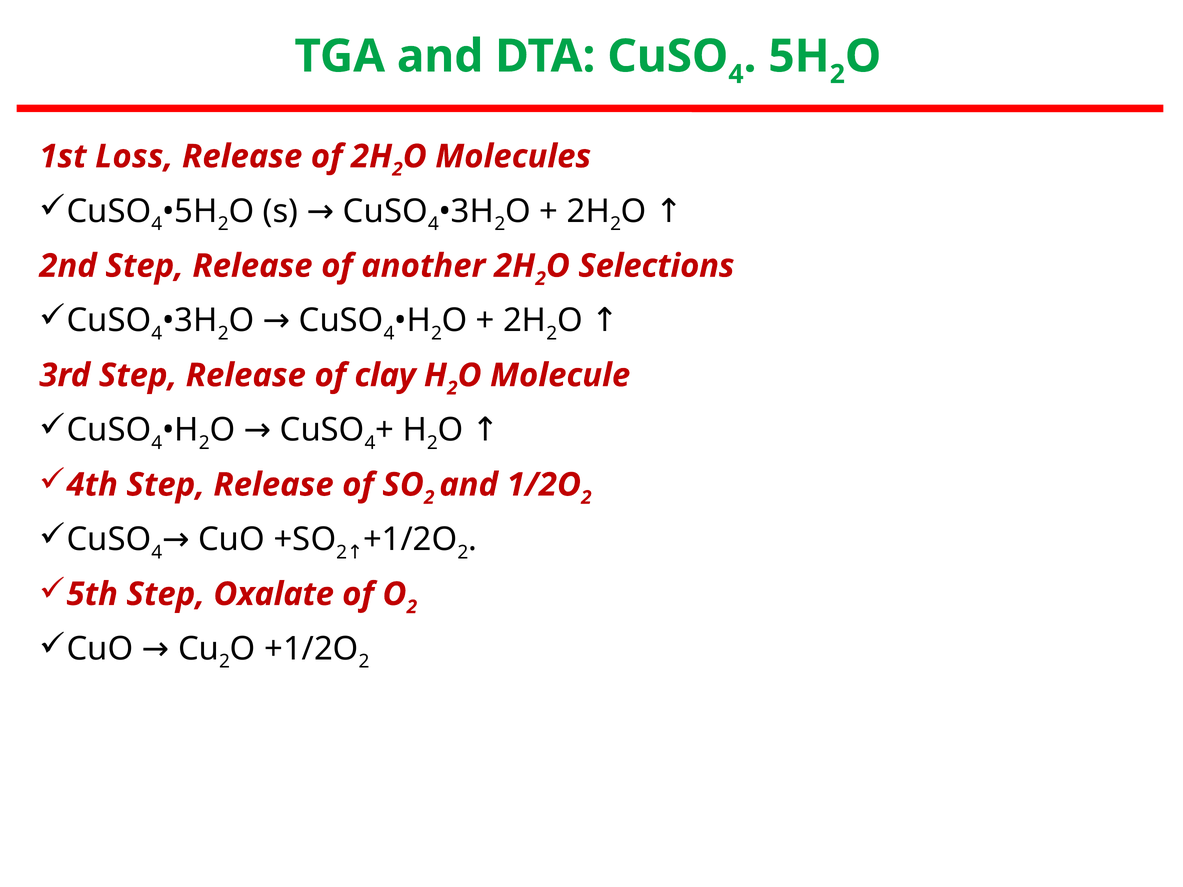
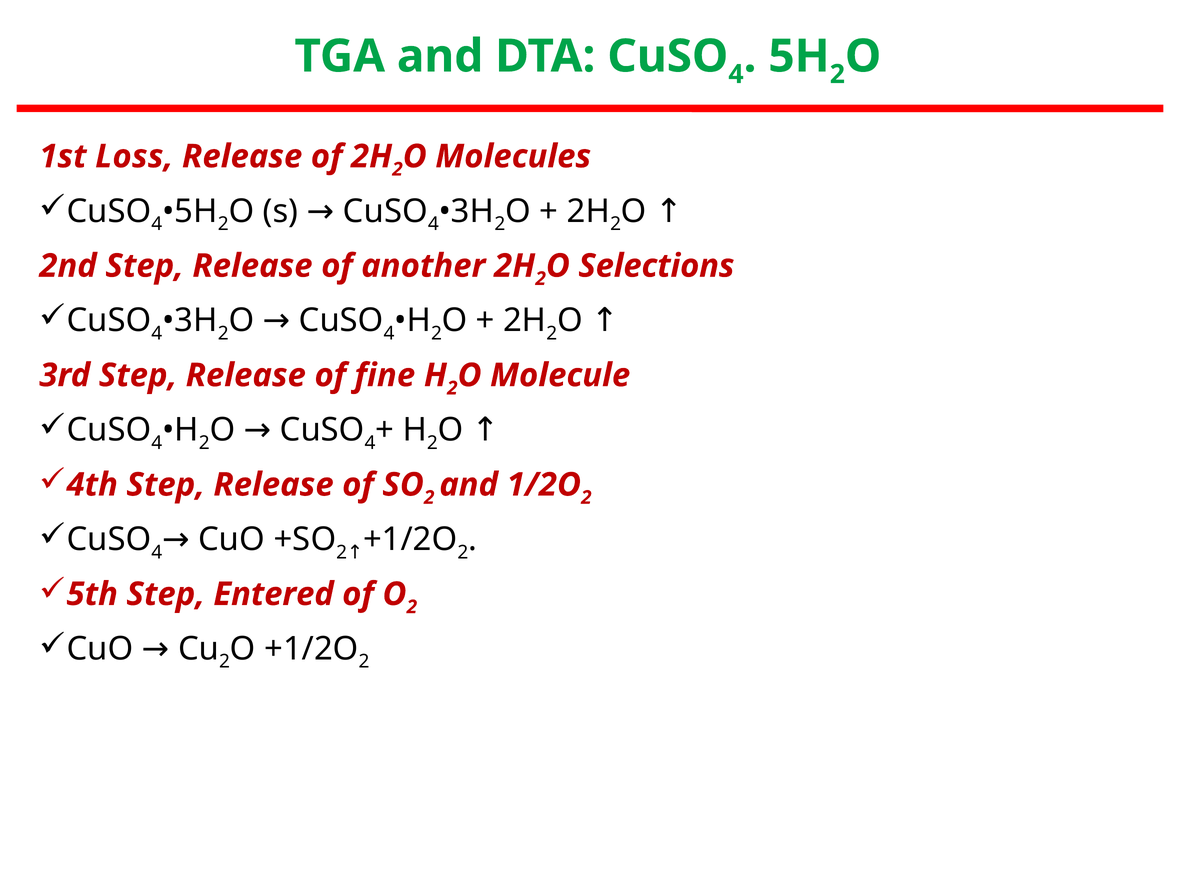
clay: clay -> fine
Oxalate: Oxalate -> Entered
